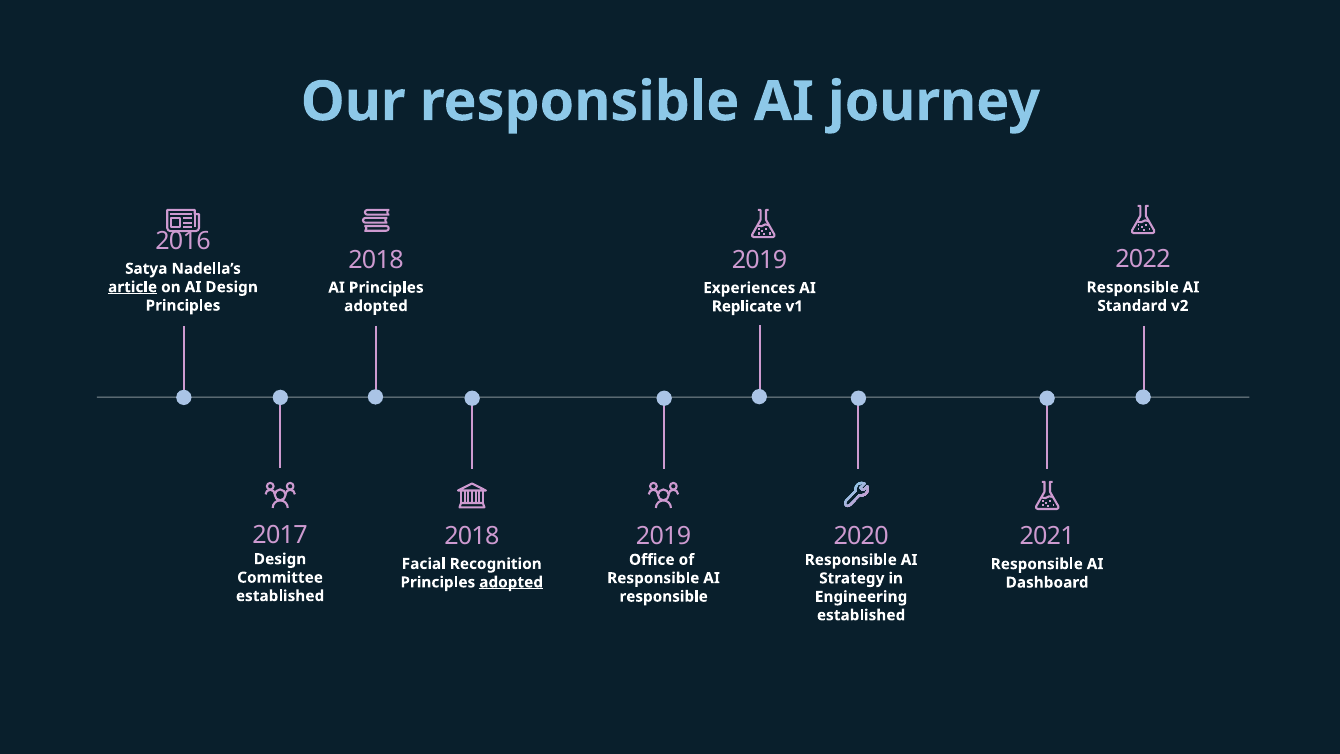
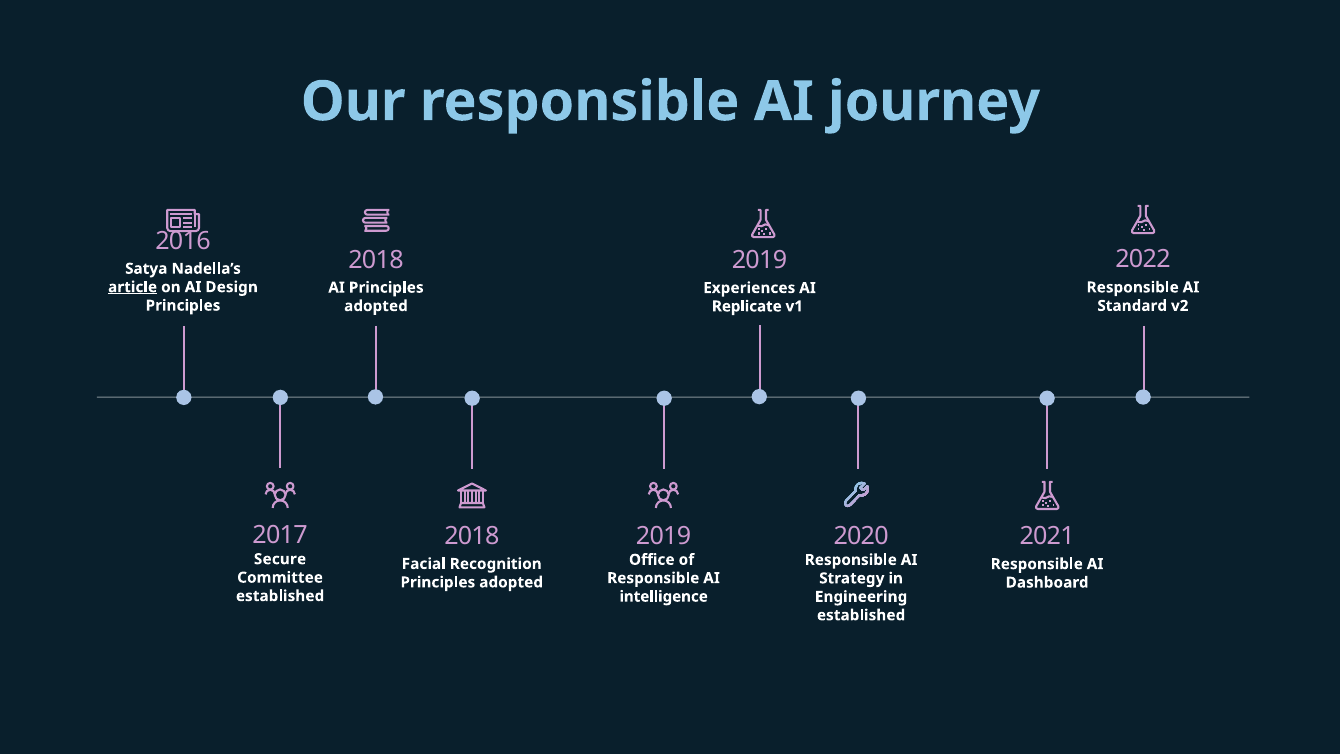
Design at (280, 559): Design -> Secure
adopted at (511, 582) underline: present -> none
responsible at (664, 596): responsible -> intelligence
